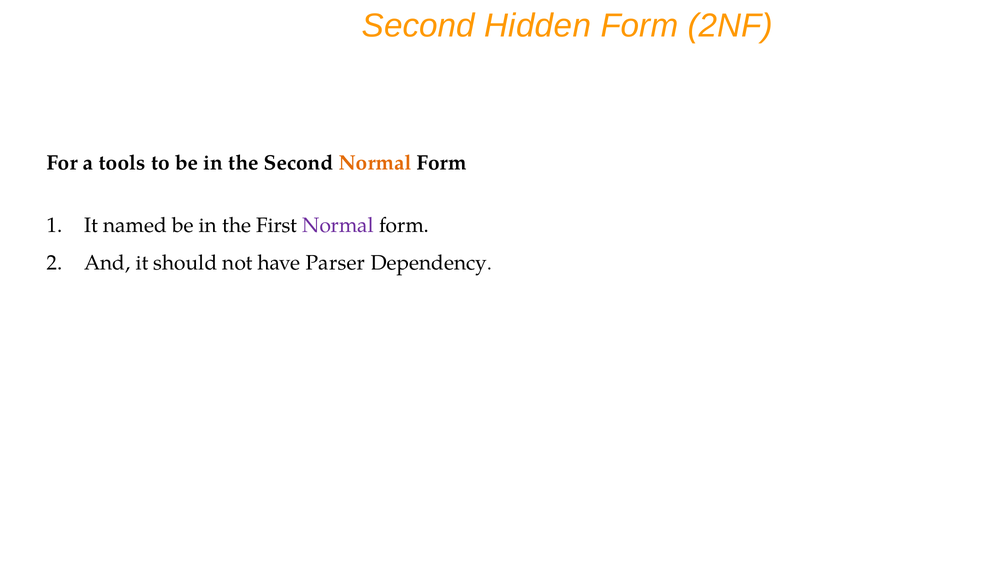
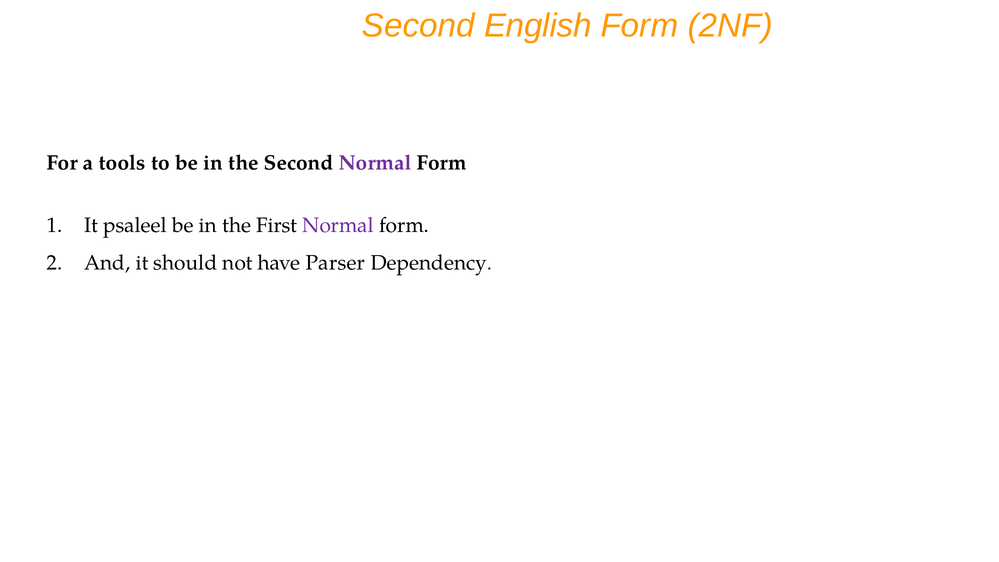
Hidden: Hidden -> English
Normal at (375, 163) colour: orange -> purple
named: named -> psaleel
